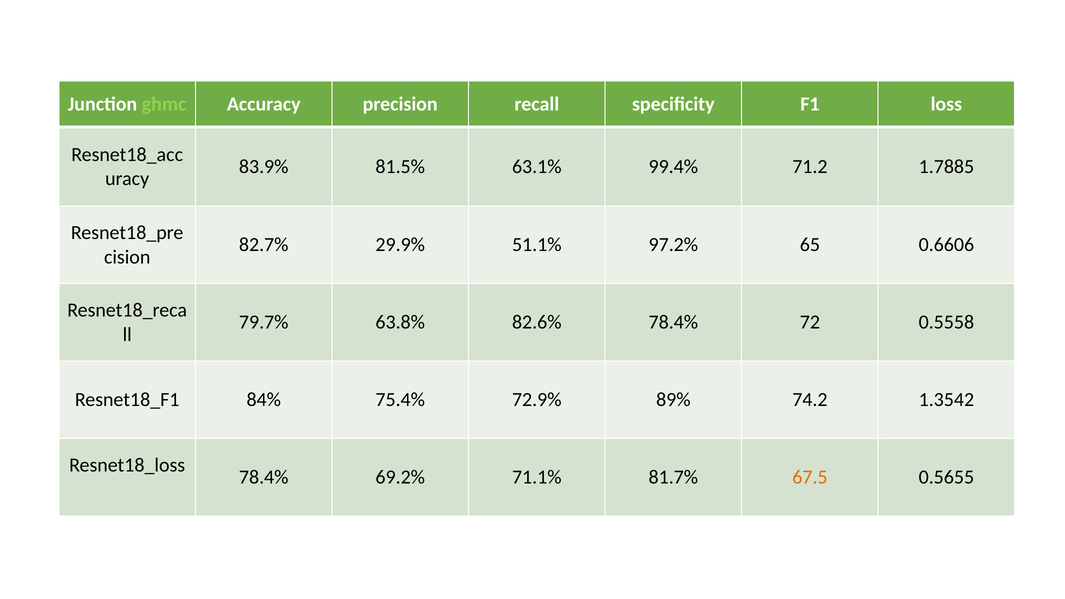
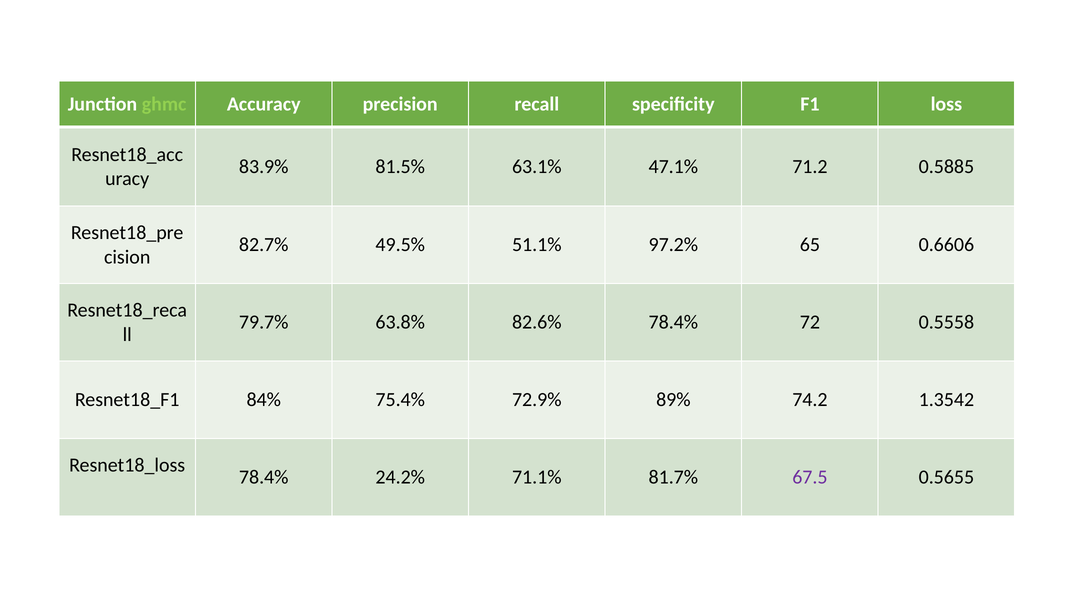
99.4%: 99.4% -> 47.1%
1.7885: 1.7885 -> 0.5885
29.9%: 29.9% -> 49.5%
69.2%: 69.2% -> 24.2%
67.5 colour: orange -> purple
